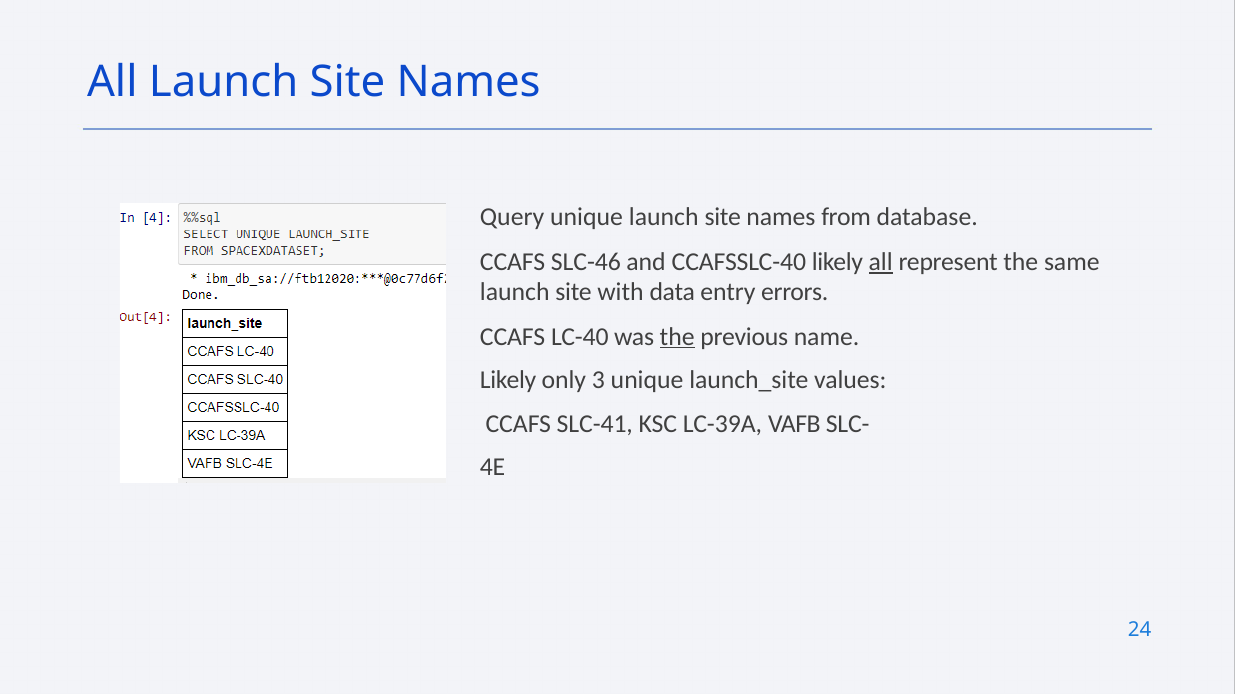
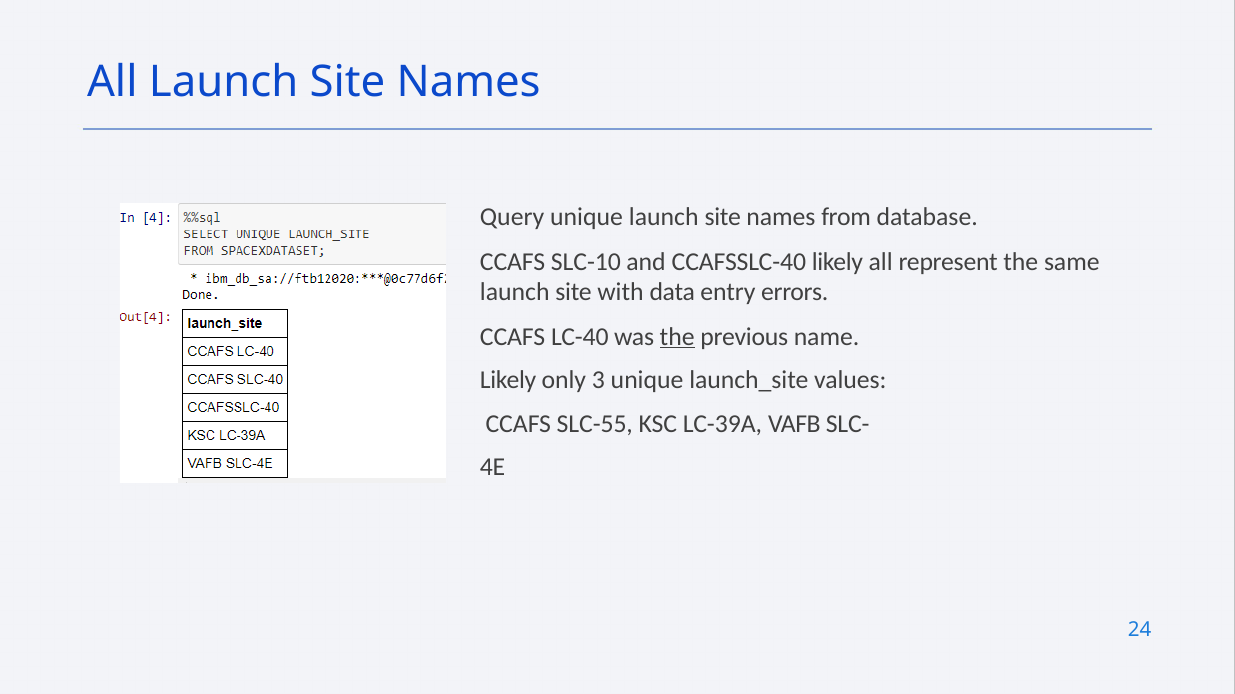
SLC-46: SLC-46 -> SLC-10
all at (881, 262) underline: present -> none
SLC-41: SLC-41 -> SLC-55
